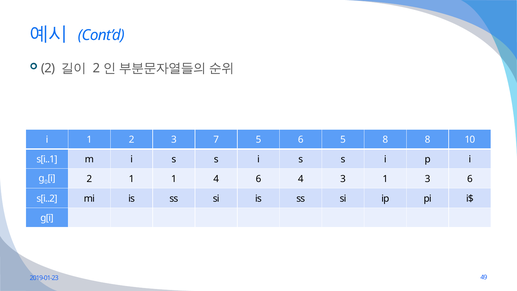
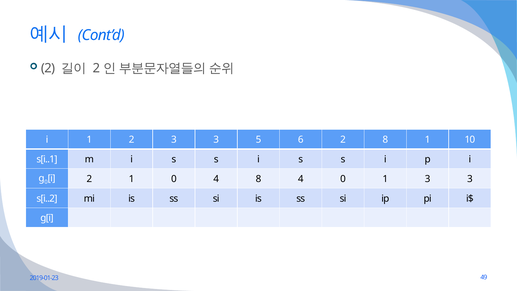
2 3 7: 7 -> 3
6 5: 5 -> 2
8 8: 8 -> 1
1 1: 1 -> 0
4 6: 6 -> 8
4 3: 3 -> 0
1 3 6: 6 -> 3
